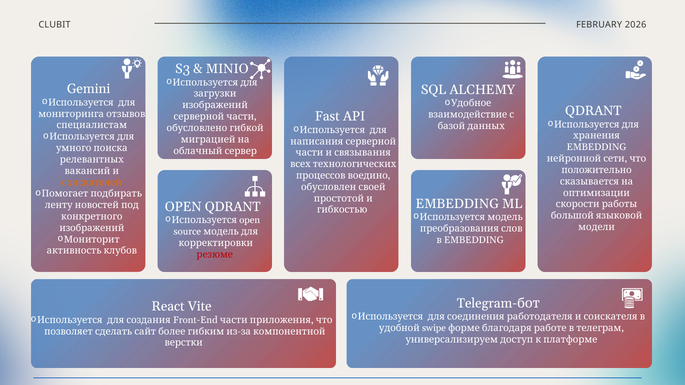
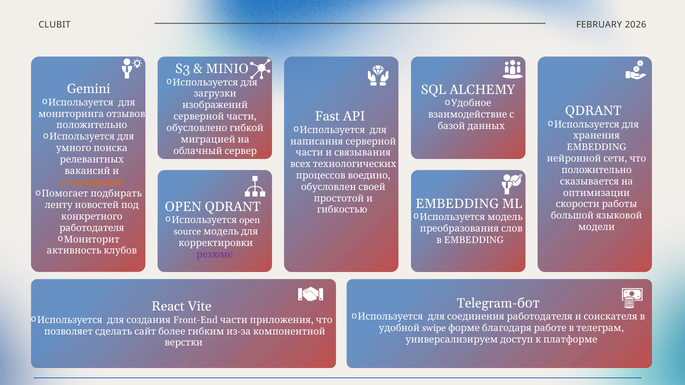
специалистам at (92, 125): специалистам -> положительно
изображений at (92, 228): изображений -> работодателя
резюме colour: red -> purple
